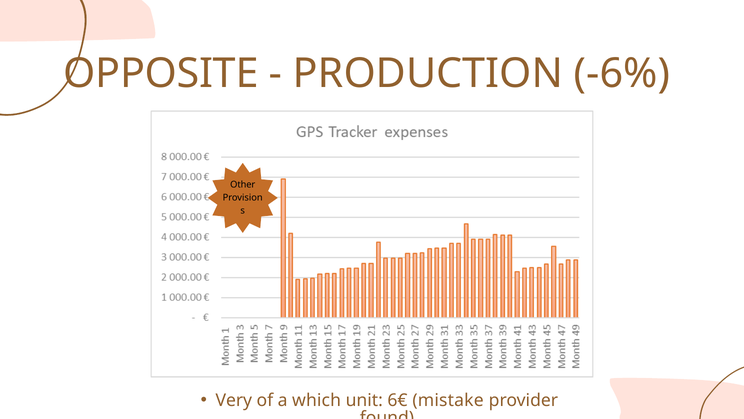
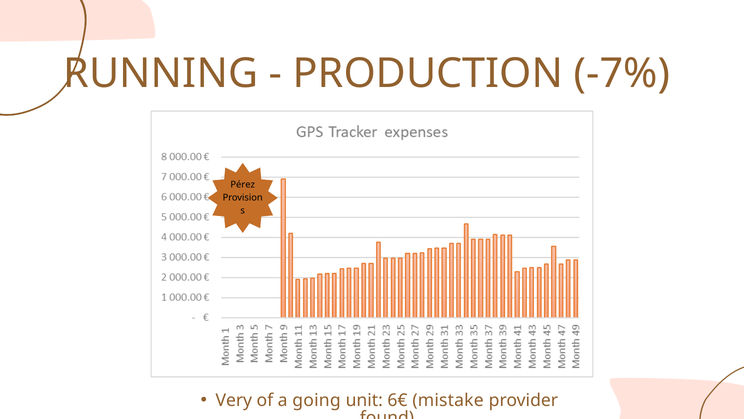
OPPOSITE: OPPOSITE -> RUNNING
-6%: -6% -> -7%
Other: Other -> Pérez
which: which -> going
